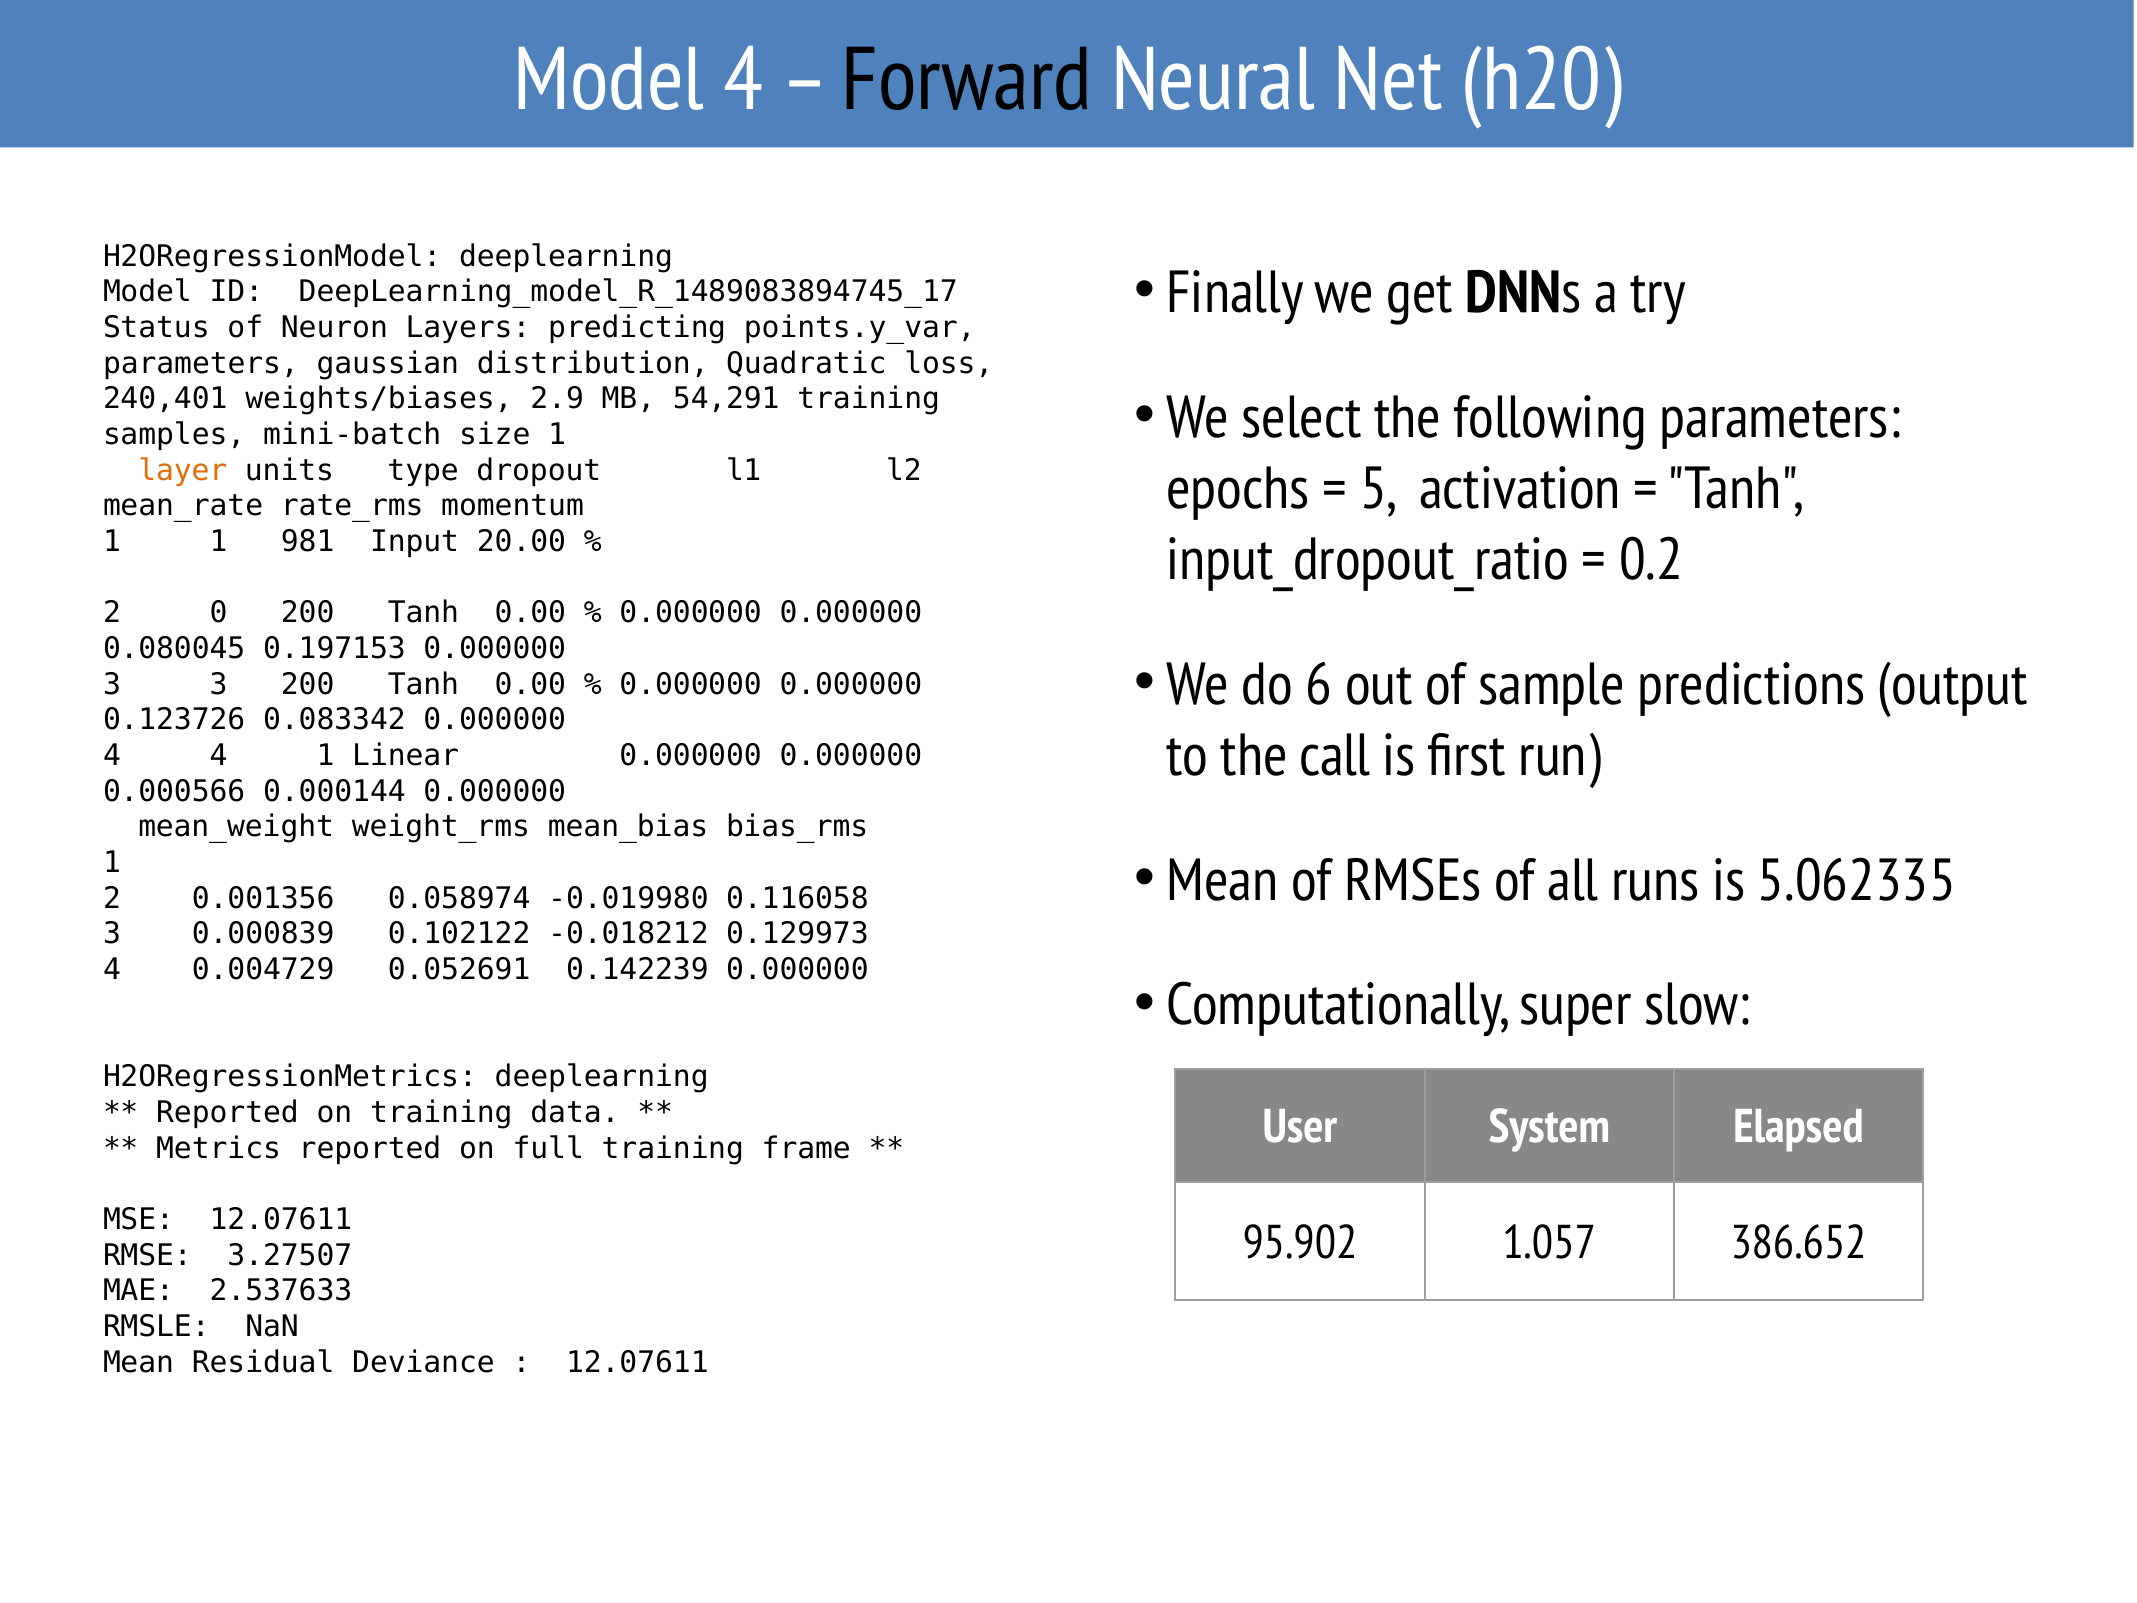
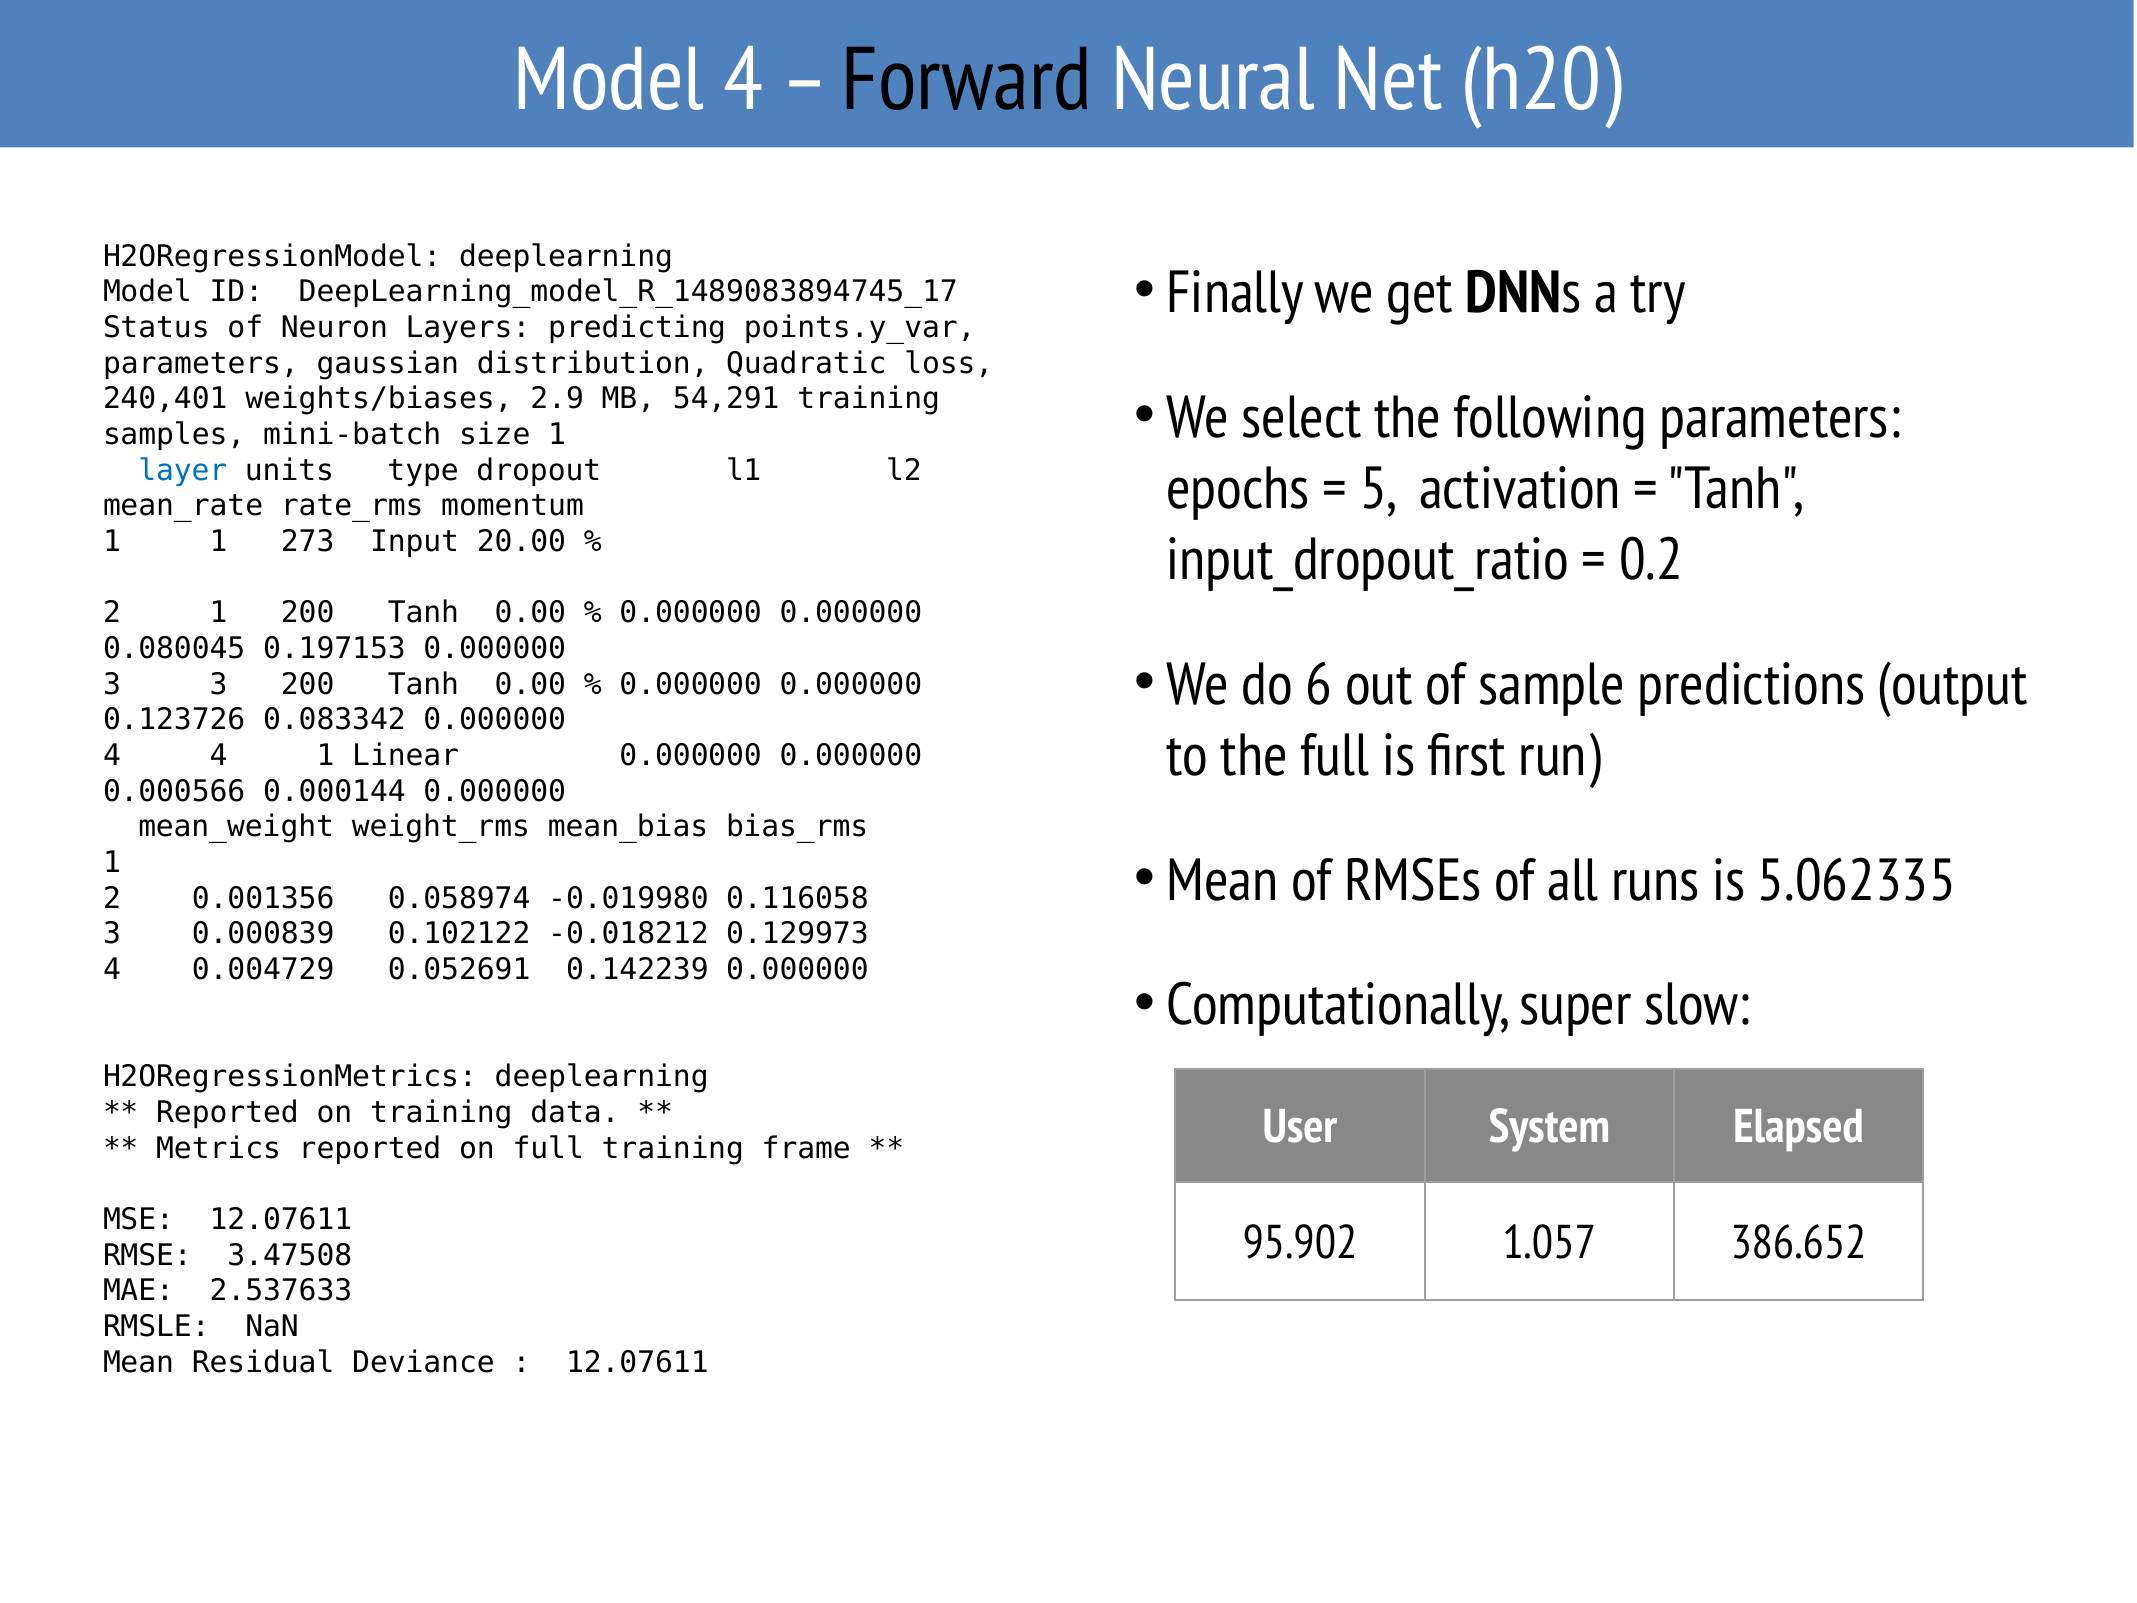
layer colour: orange -> blue
981: 981 -> 273
2 0: 0 -> 1
the call: call -> full
3.27507: 3.27507 -> 3.47508
